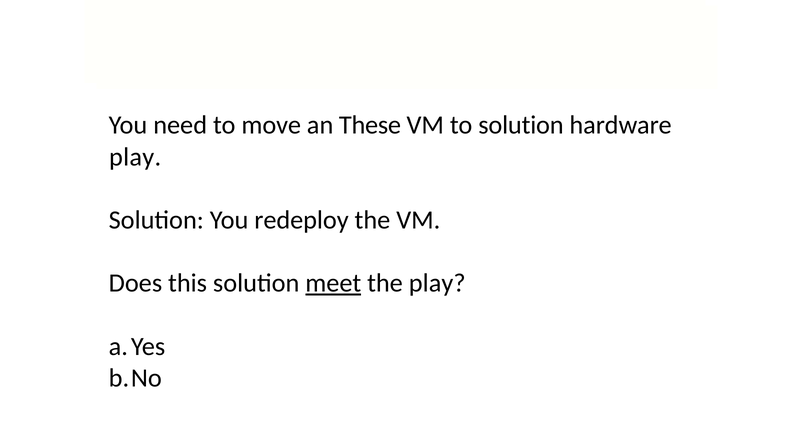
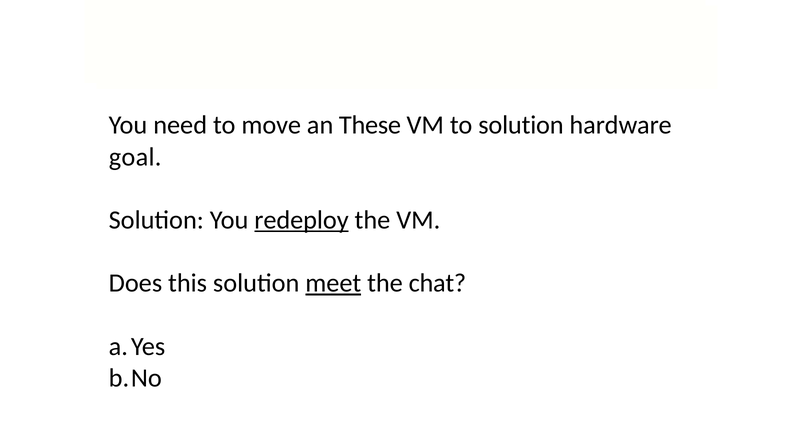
play at (135, 157): play -> goal
redeploy underline: none -> present
the play: play -> chat
